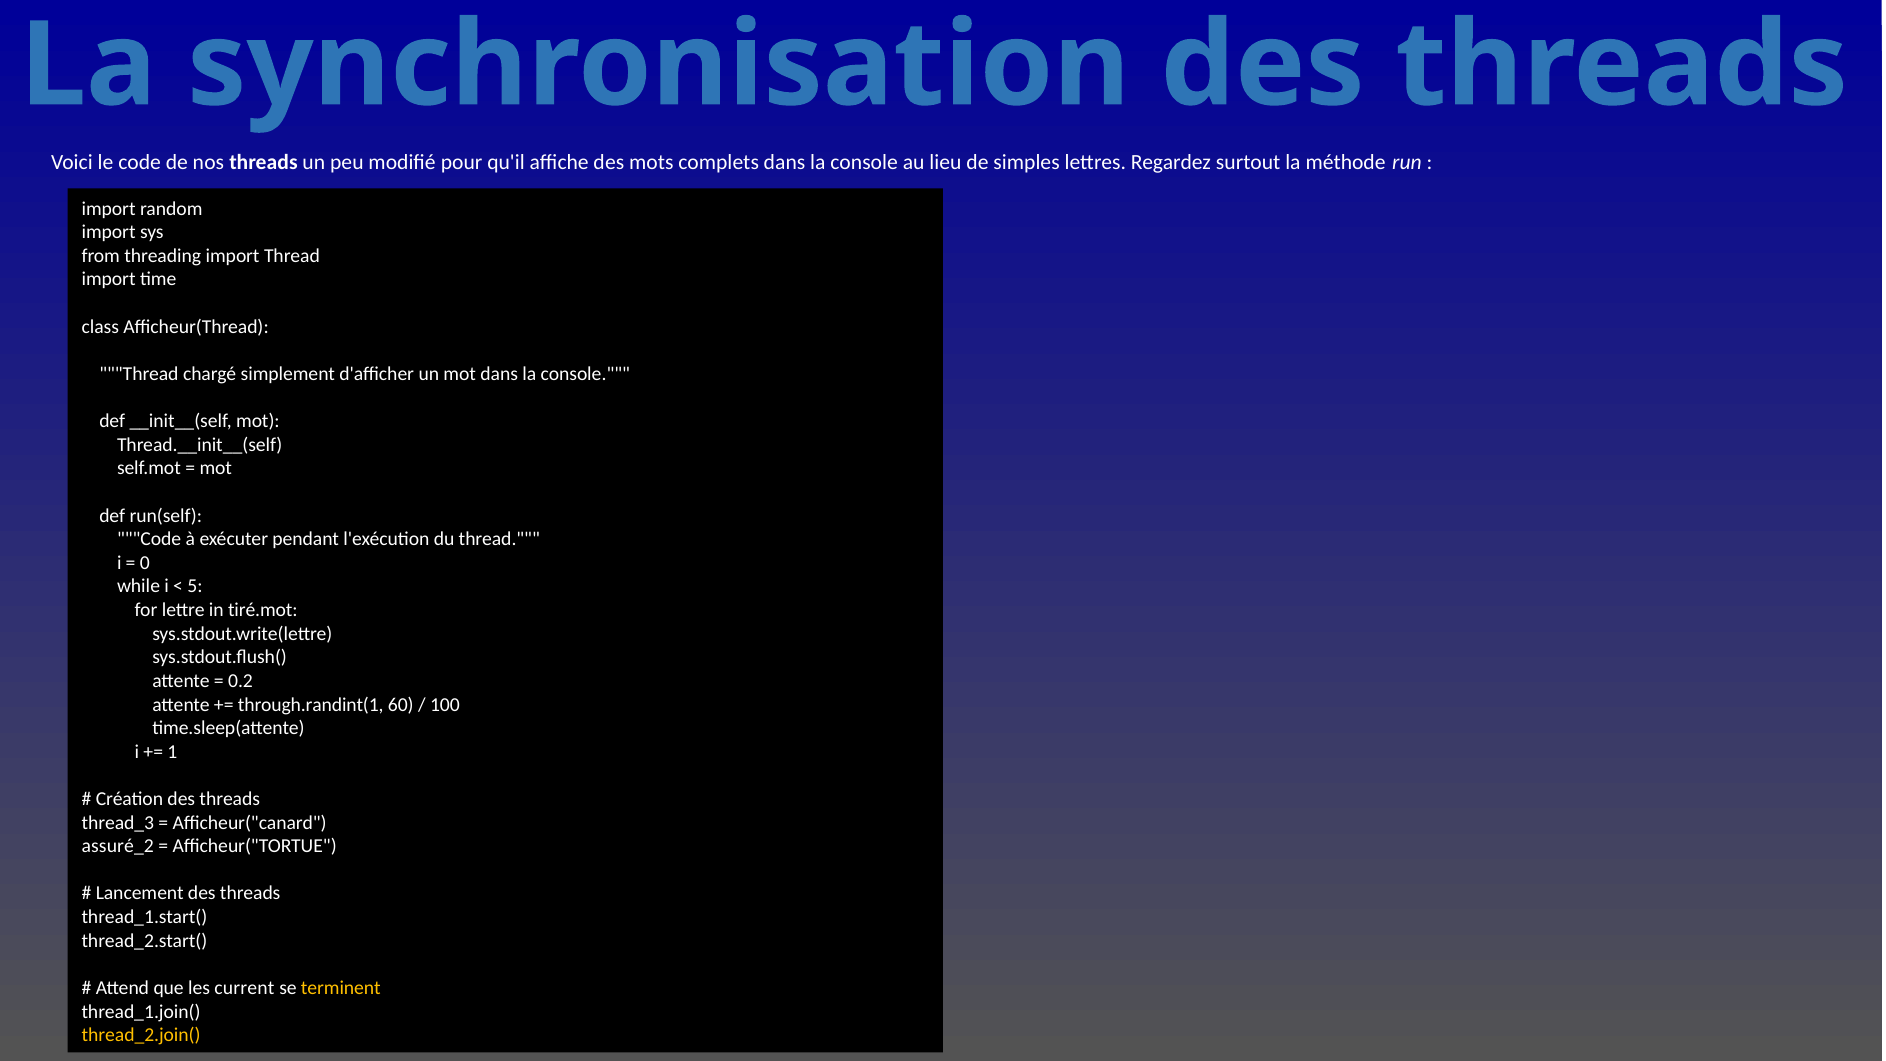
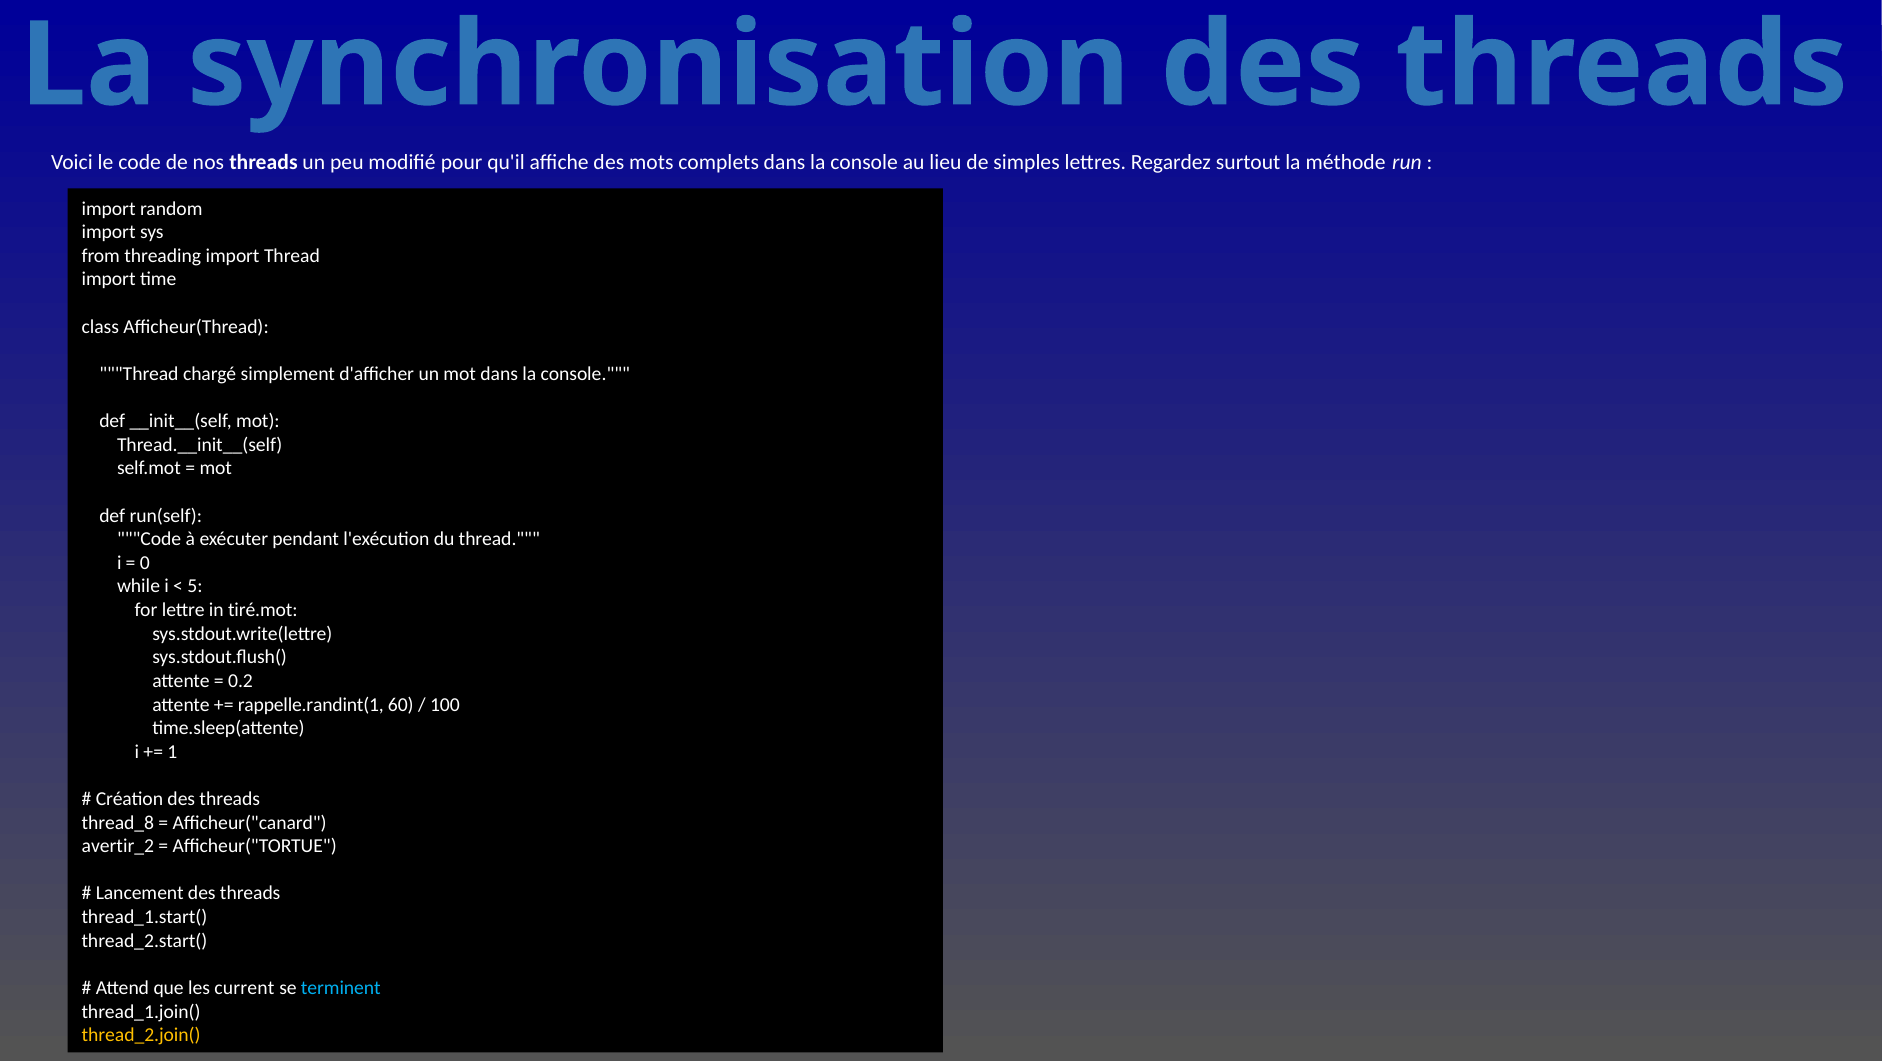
through.randint(1: through.randint(1 -> rappelle.randint(1
thread_3: thread_3 -> thread_8
assuré_2: assuré_2 -> avertir_2
terminent colour: yellow -> light blue
